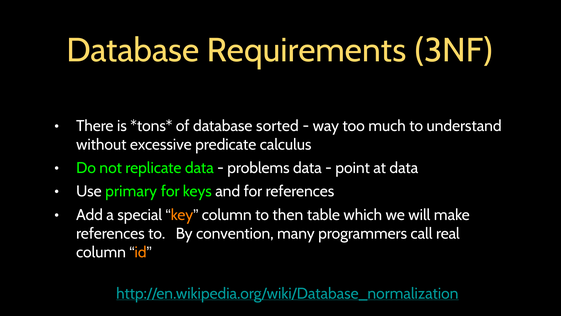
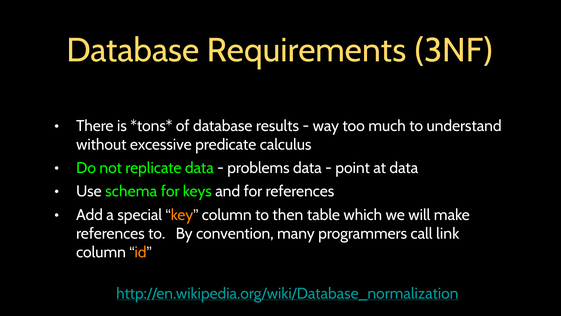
sorted: sorted -> results
primary: primary -> schema
real: real -> link
